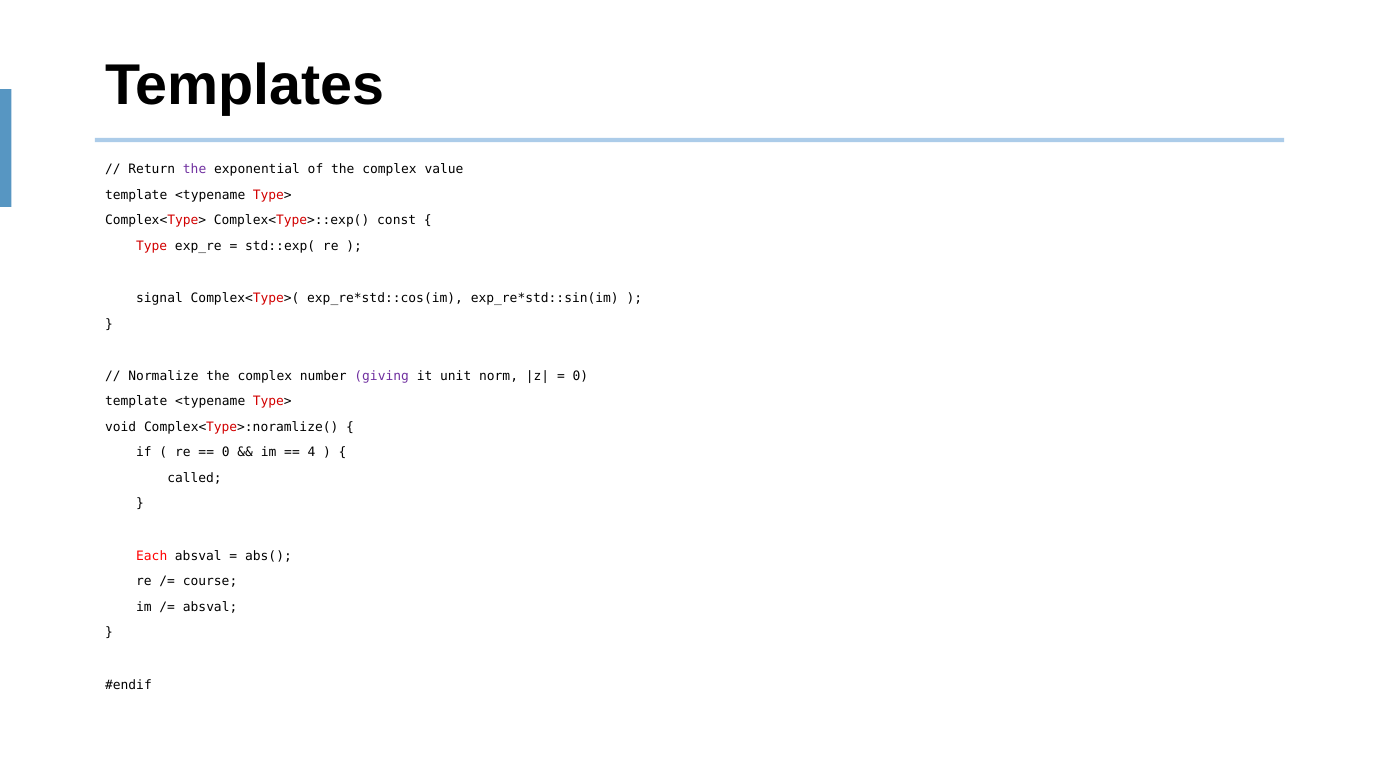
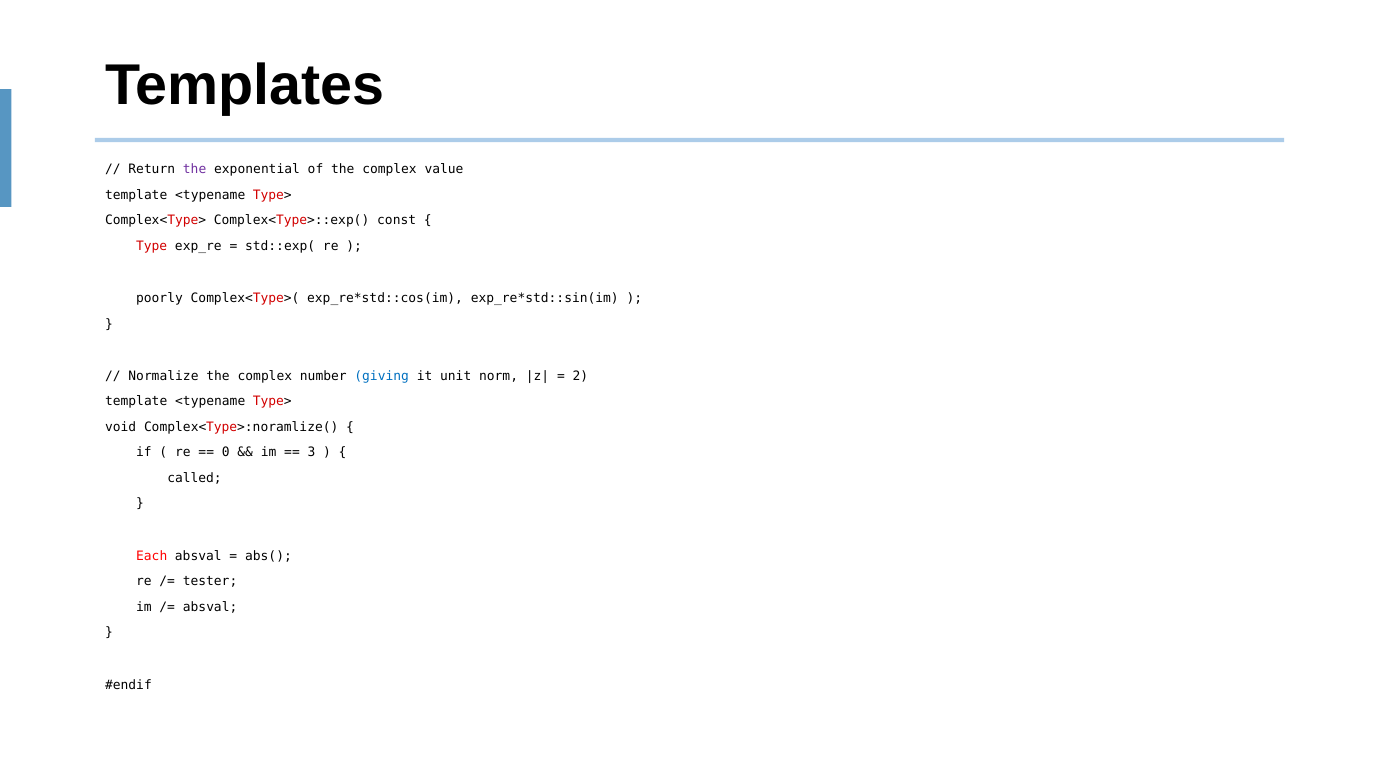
signal: signal -> poorly
giving colour: purple -> blue
0 at (580, 376): 0 -> 2
4: 4 -> 3
course: course -> tester
